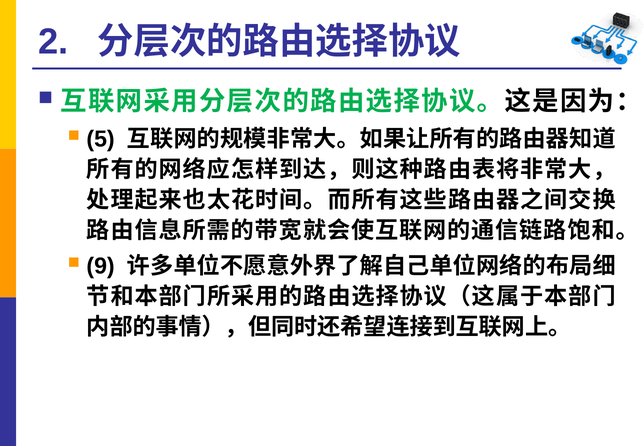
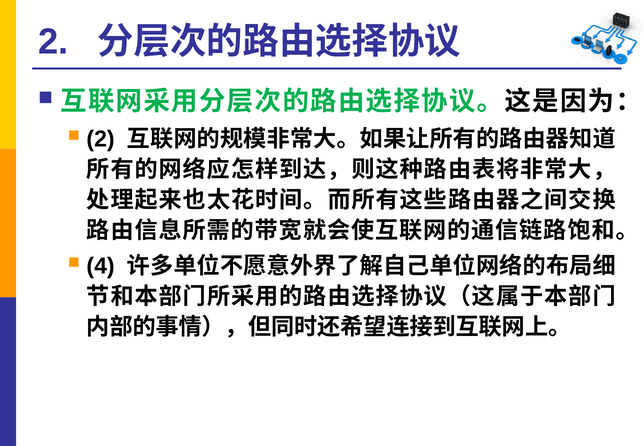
5 at (101, 139): 5 -> 2
9: 9 -> 4
